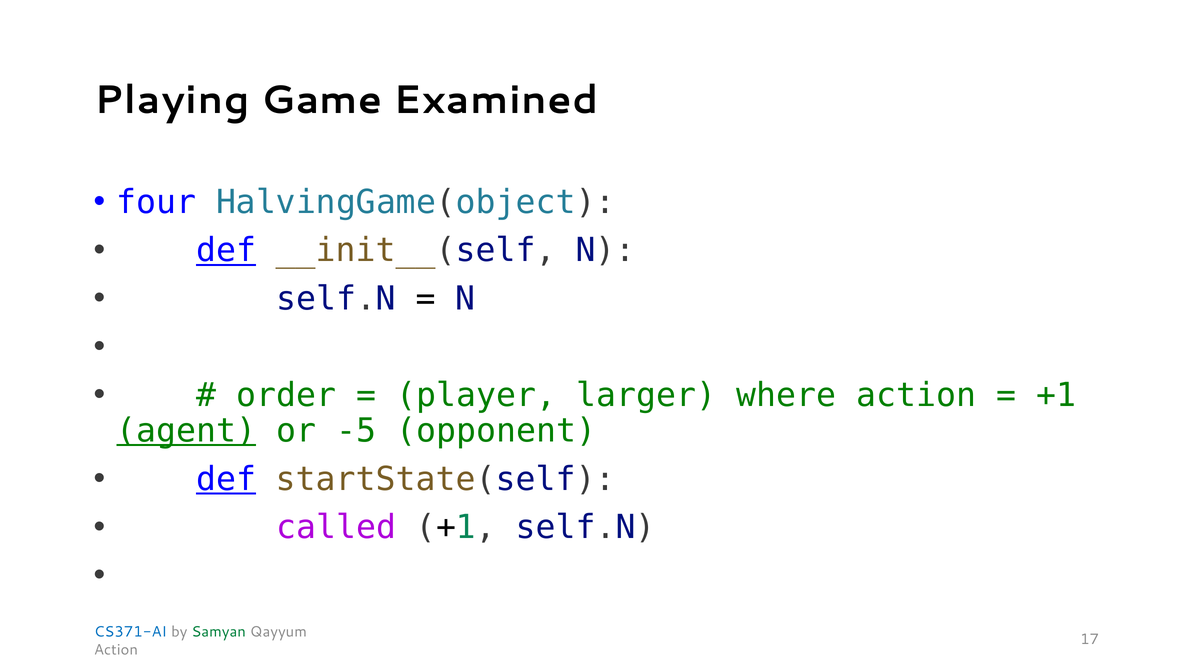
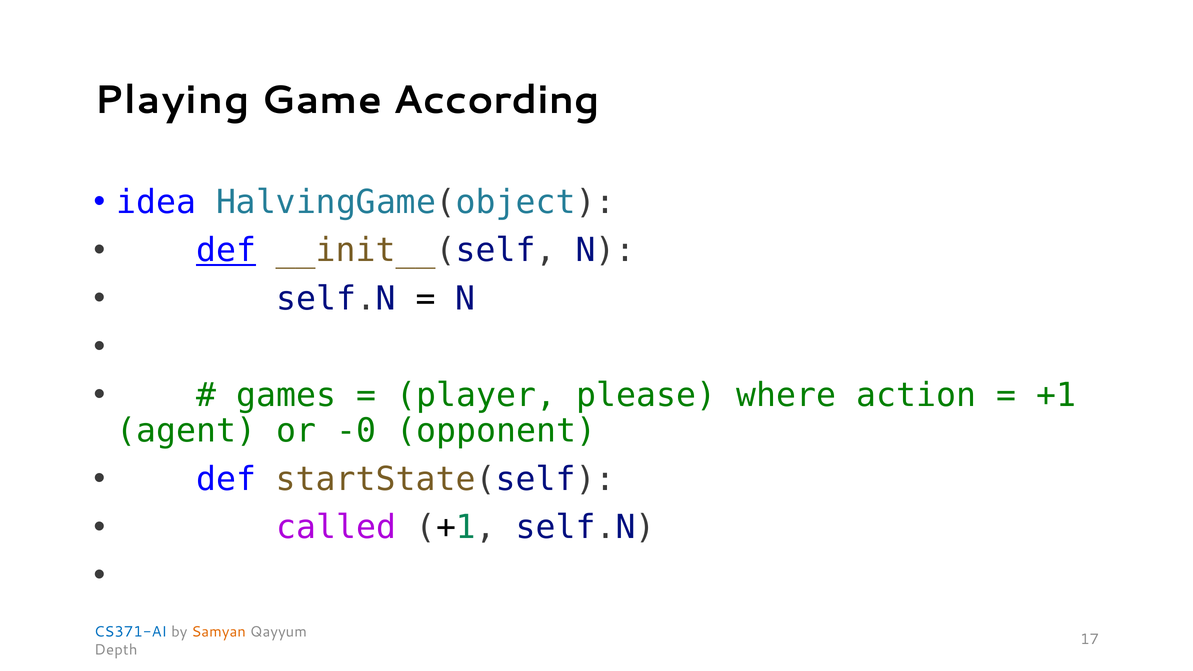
Examined: Examined -> According
four: four -> idea
order: order -> games
larger: larger -> please
agent underline: present -> none
-5: -5 -> -0
def at (226, 479) underline: present -> none
Samyan colour: green -> orange
Action at (116, 650): Action -> Depth
